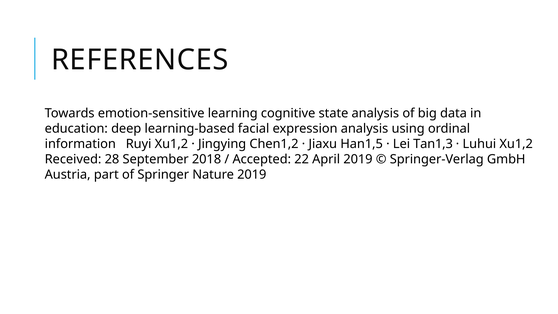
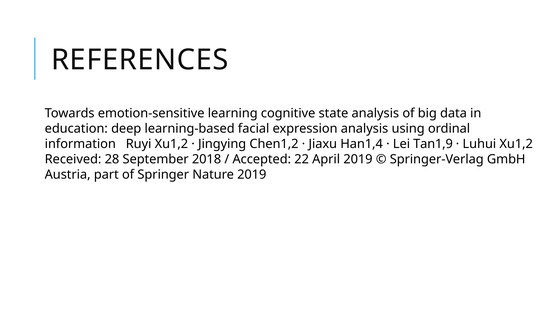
Han1,5: Han1,5 -> Han1,4
Tan1,3: Tan1,3 -> Tan1,9
